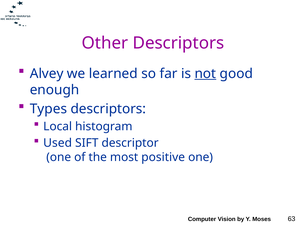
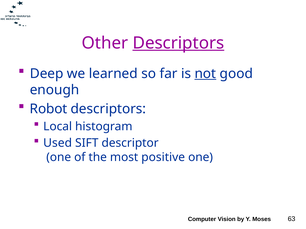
Descriptors at (178, 43) underline: none -> present
Alvey: Alvey -> Deep
Types: Types -> Robot
